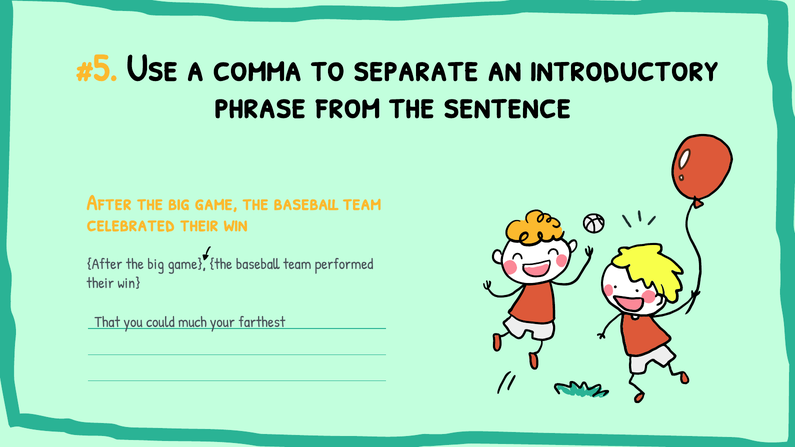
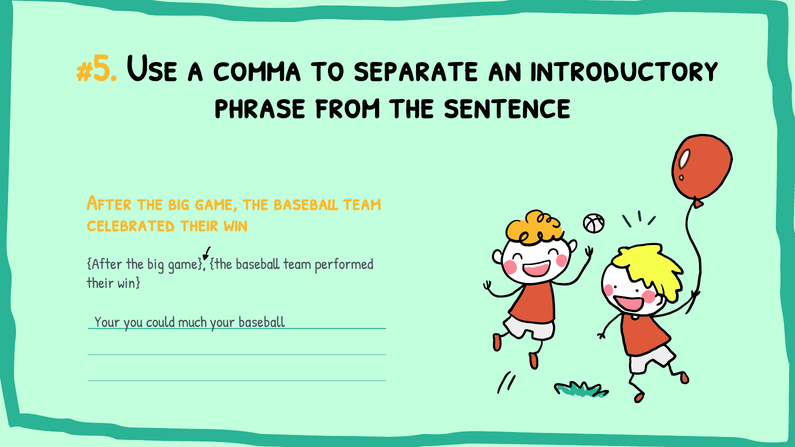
That at (107, 322): That -> Your
your farthest: farthest -> baseball
